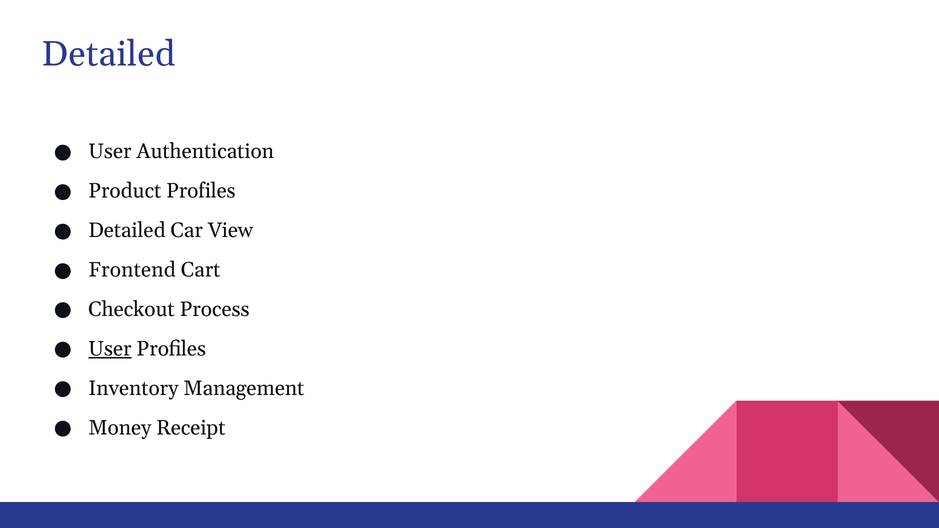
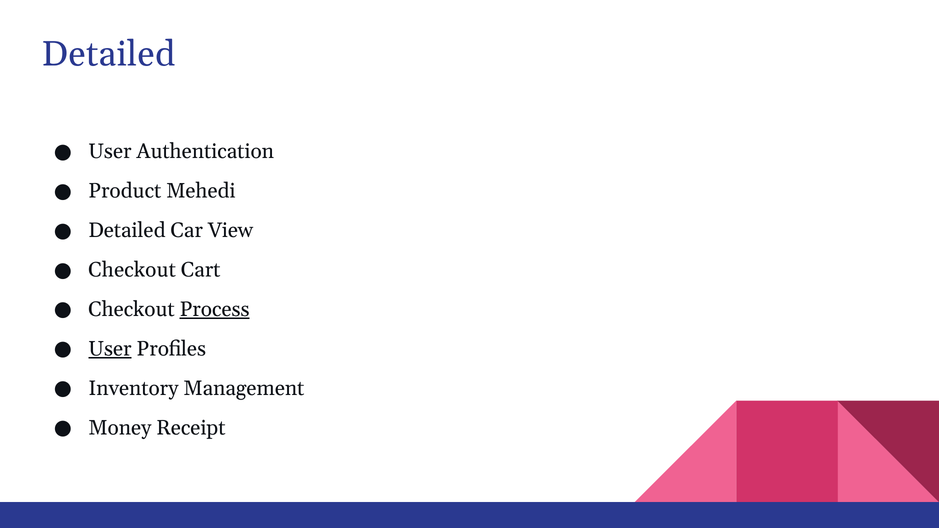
Product Profiles: Profiles -> Mehedi
Frontend at (132, 270): Frontend -> Checkout
Process underline: none -> present
